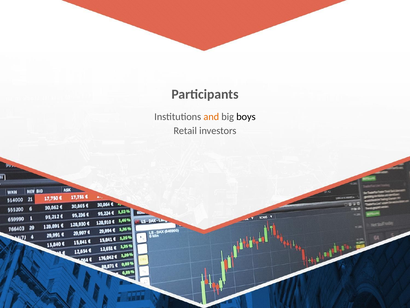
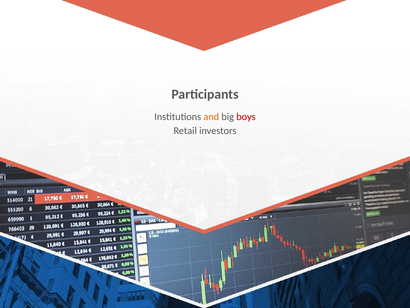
boys colour: black -> red
